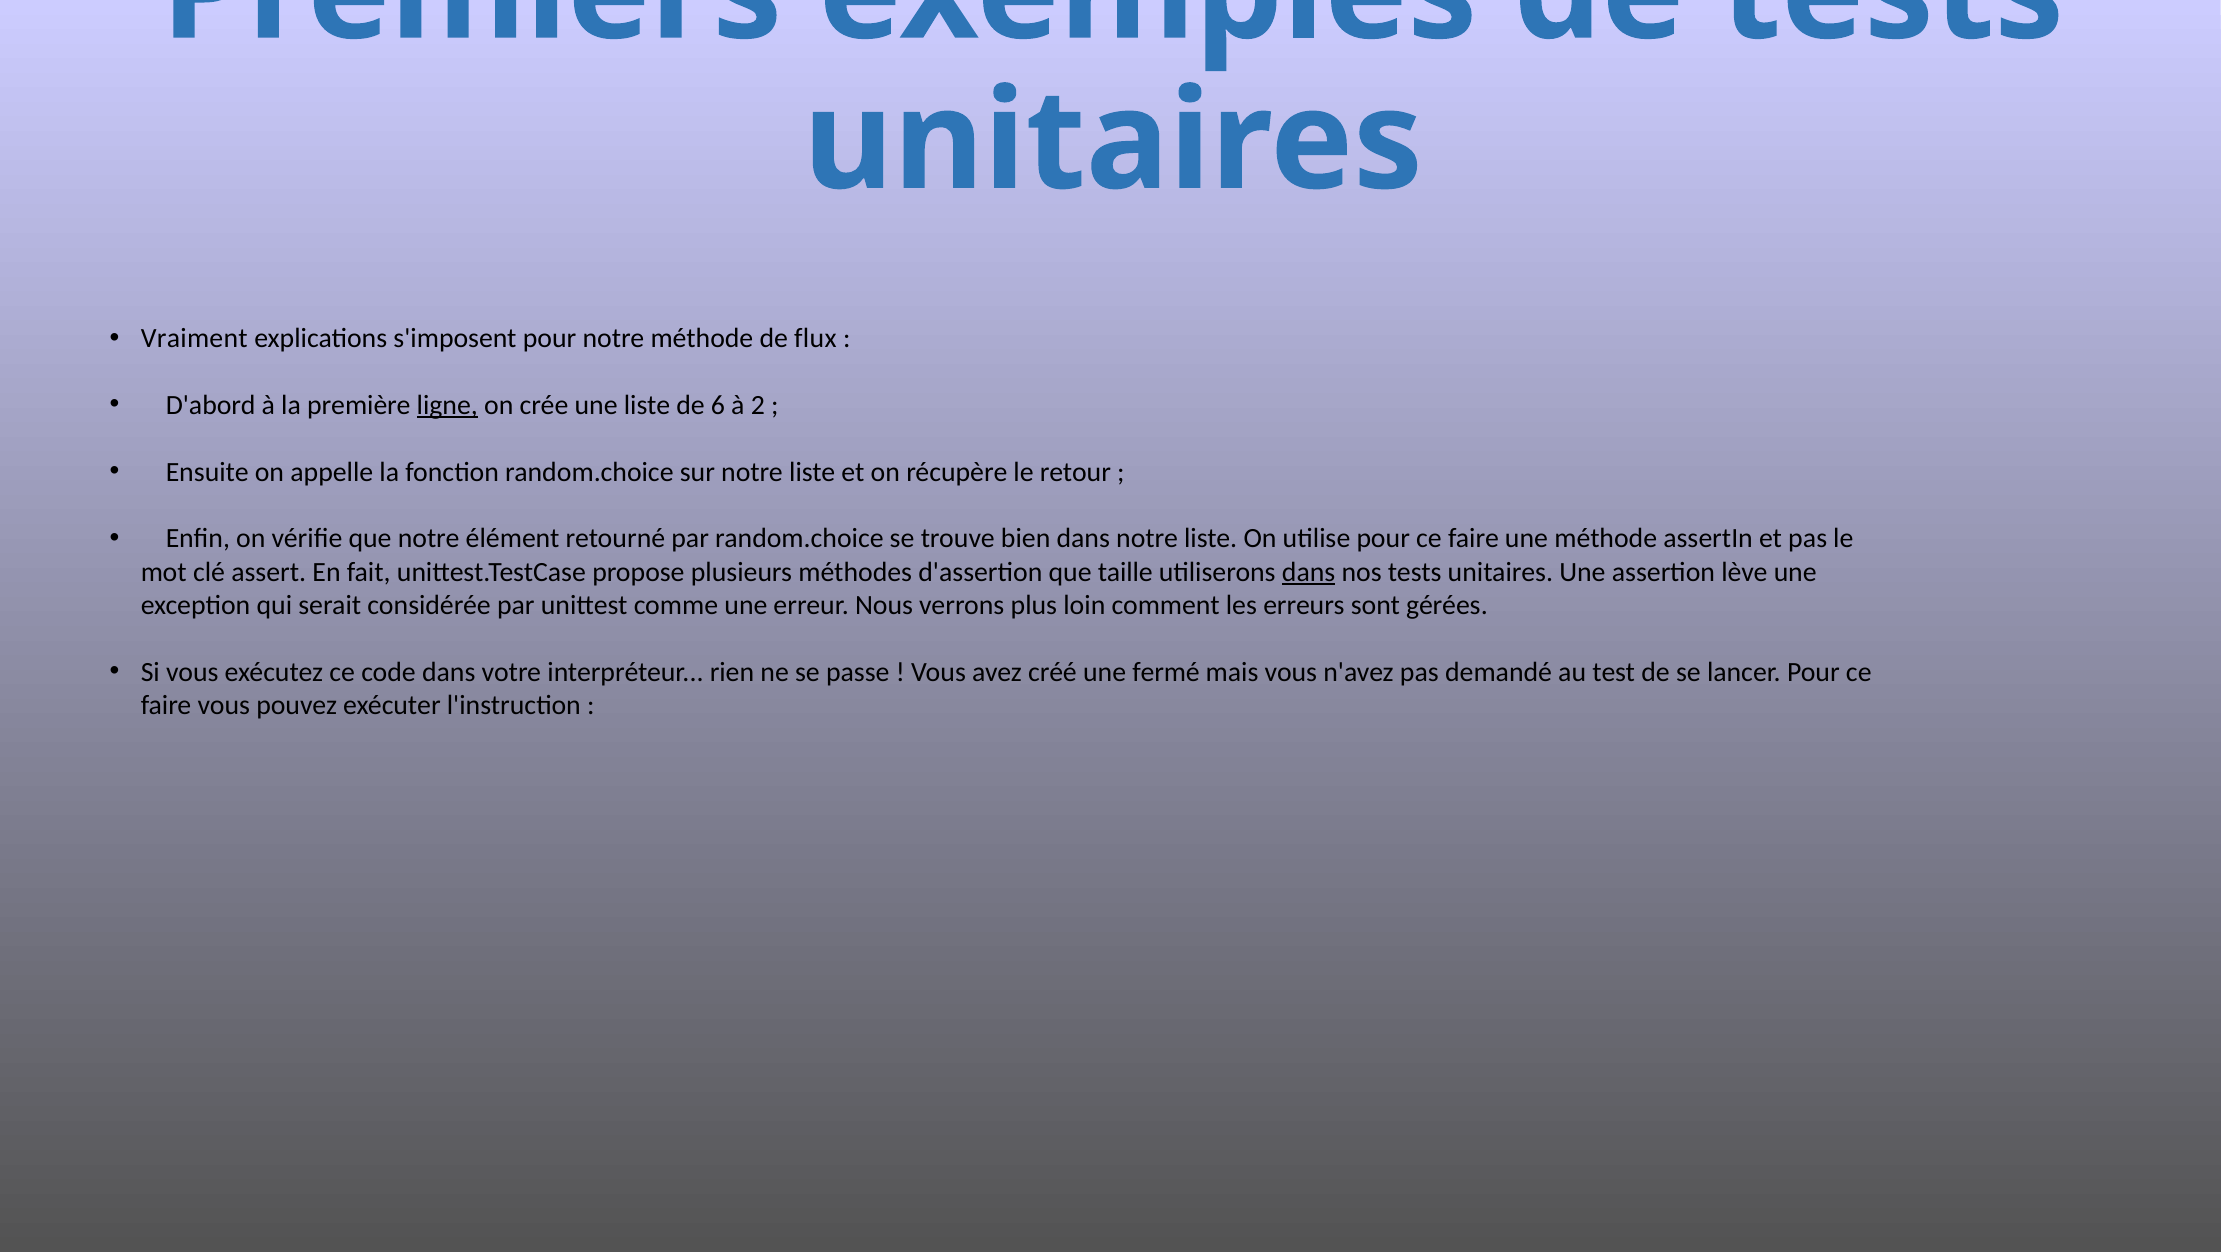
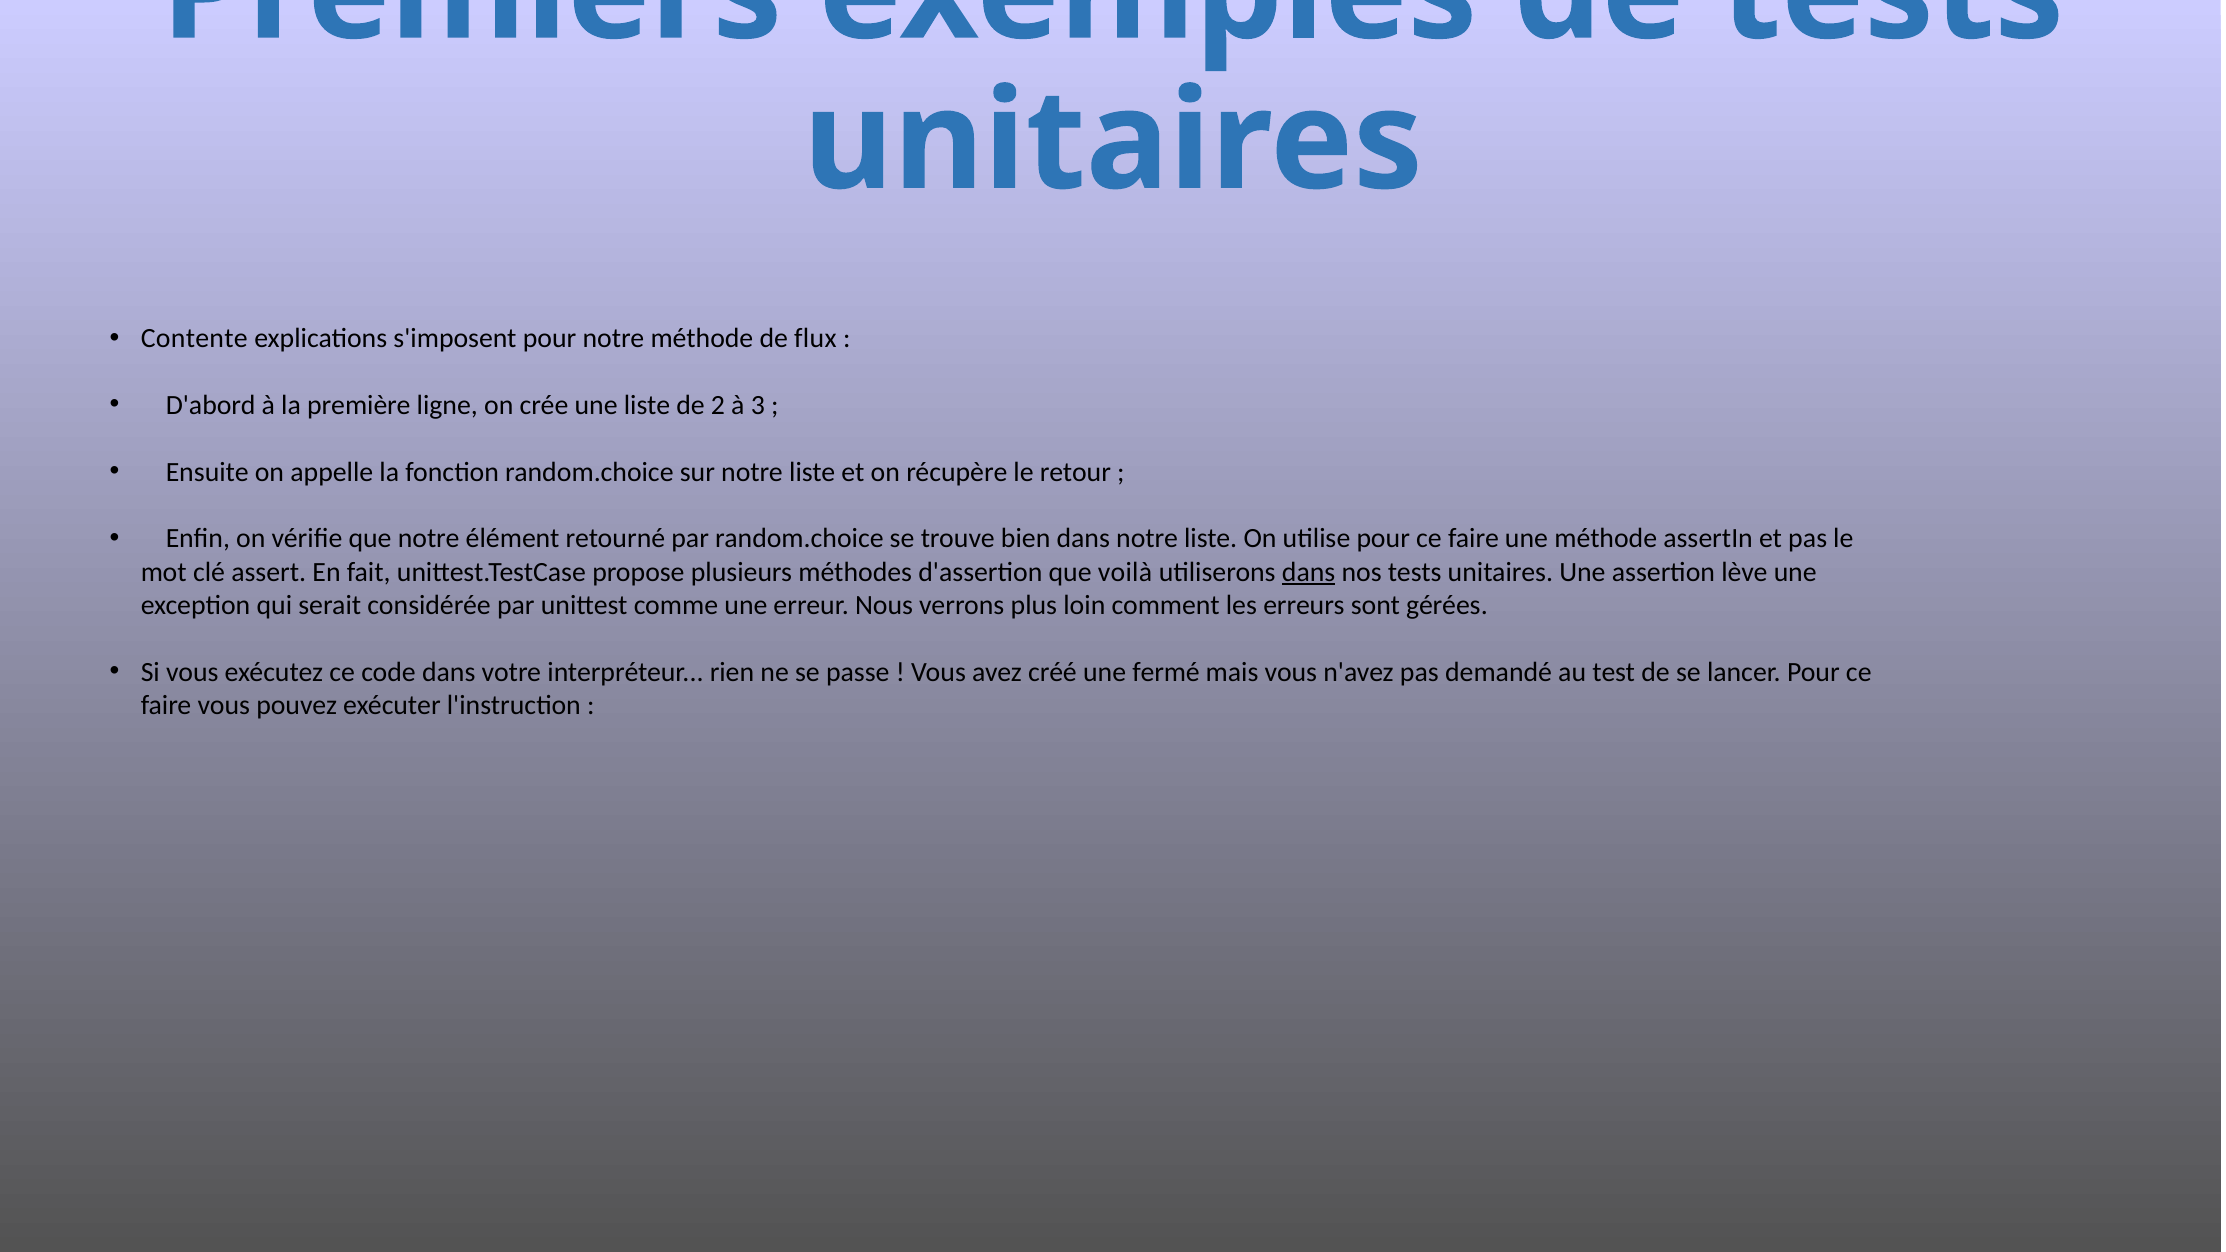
Vraiment: Vraiment -> Contente
ligne underline: present -> none
6: 6 -> 2
2: 2 -> 3
taille: taille -> voilà
